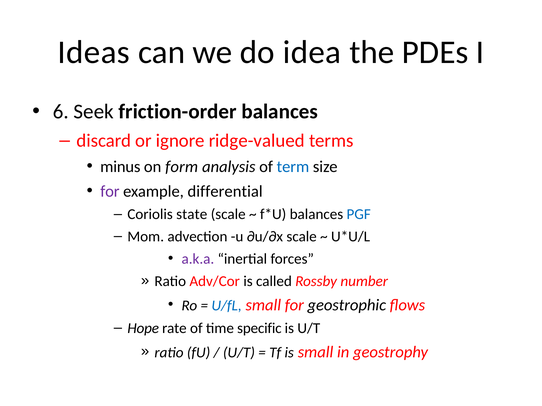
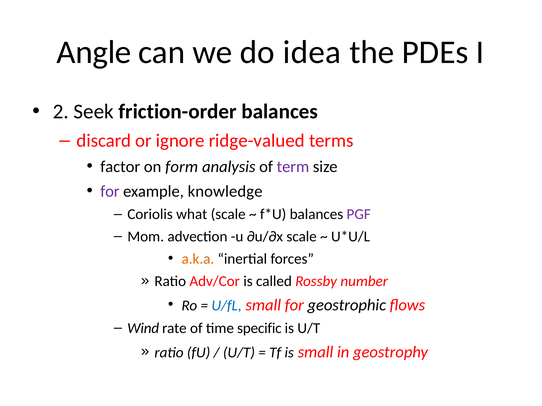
Ideas: Ideas -> Angle
6: 6 -> 2
minus: minus -> factor
term colour: blue -> purple
differential: differential -> knowledge
state: state -> what
PGF colour: blue -> purple
a.k.a colour: purple -> orange
Hope: Hope -> Wind
